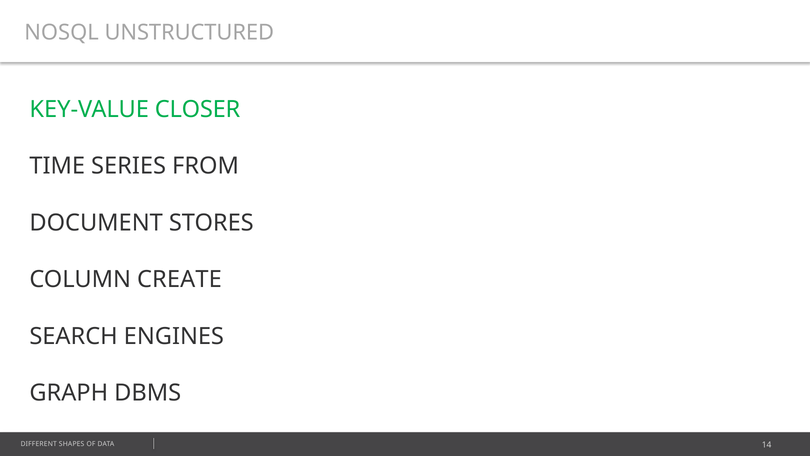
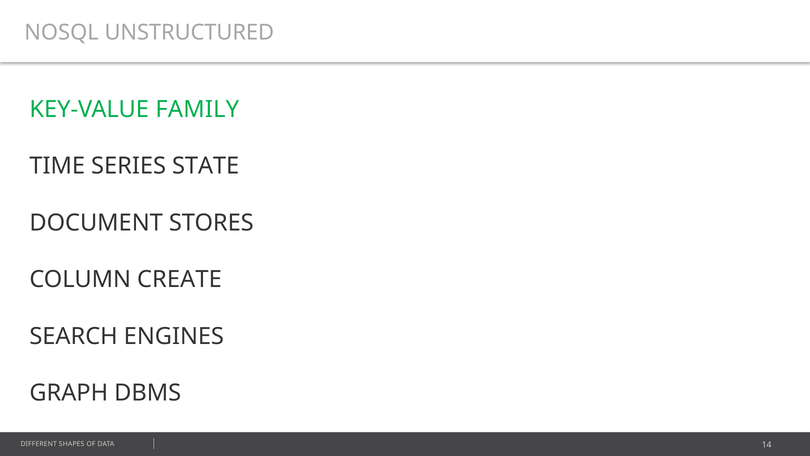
CLOSER: CLOSER -> FAMILY
FROM: FROM -> STATE
